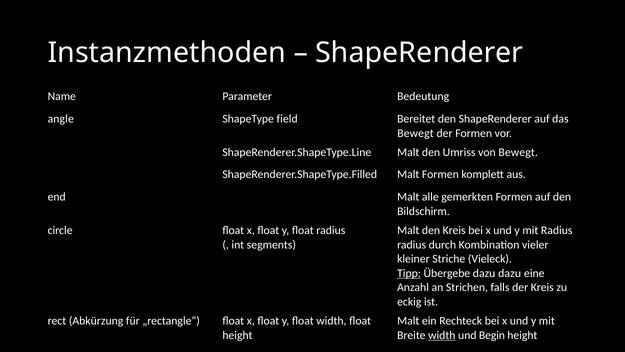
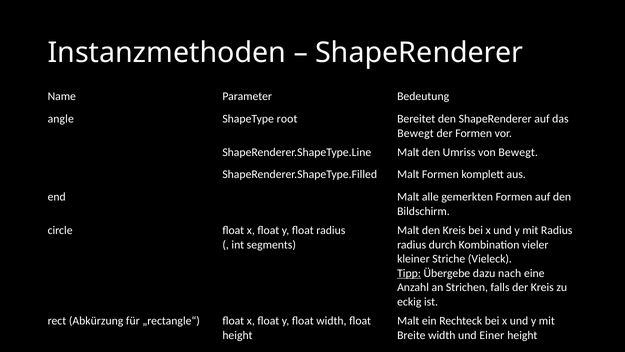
field: field -> root
dazu dazu: dazu -> nach
width at (442, 335) underline: present -> none
Begin: Begin -> Einer
